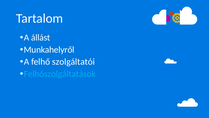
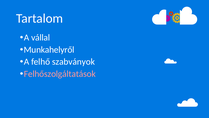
állást: állást -> vállal
szolgáltatói: szolgáltatói -> szabványok
Felhőszolgáltatások colour: light blue -> pink
